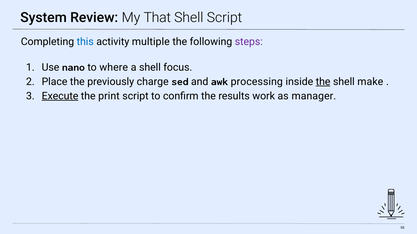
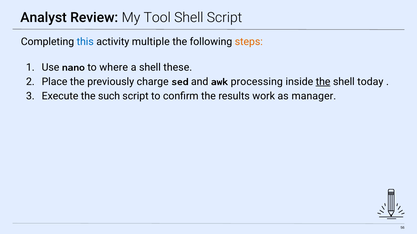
System: System -> Analyst
That: That -> Tool
steps colour: purple -> orange
focus: focus -> these
make: make -> today
Execute underline: present -> none
print: print -> such
